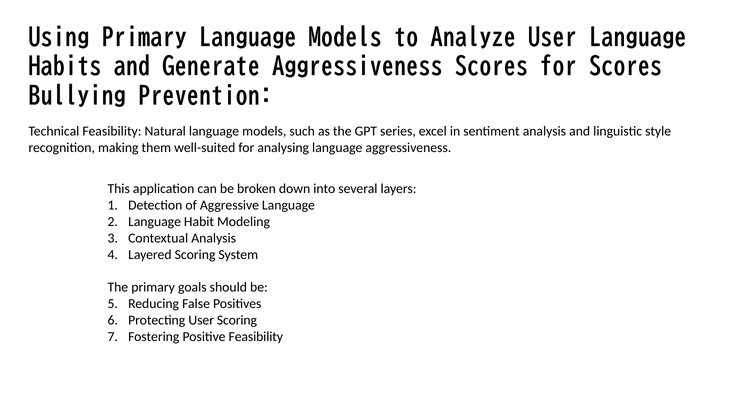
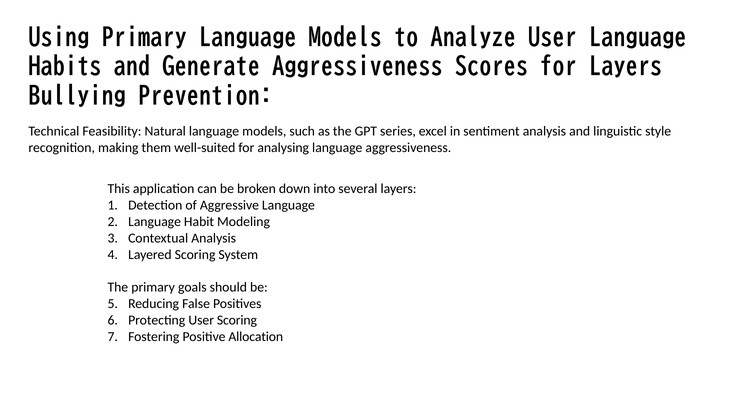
for Scores: Scores -> Layers
Positive Feasibility: Feasibility -> Allocation
